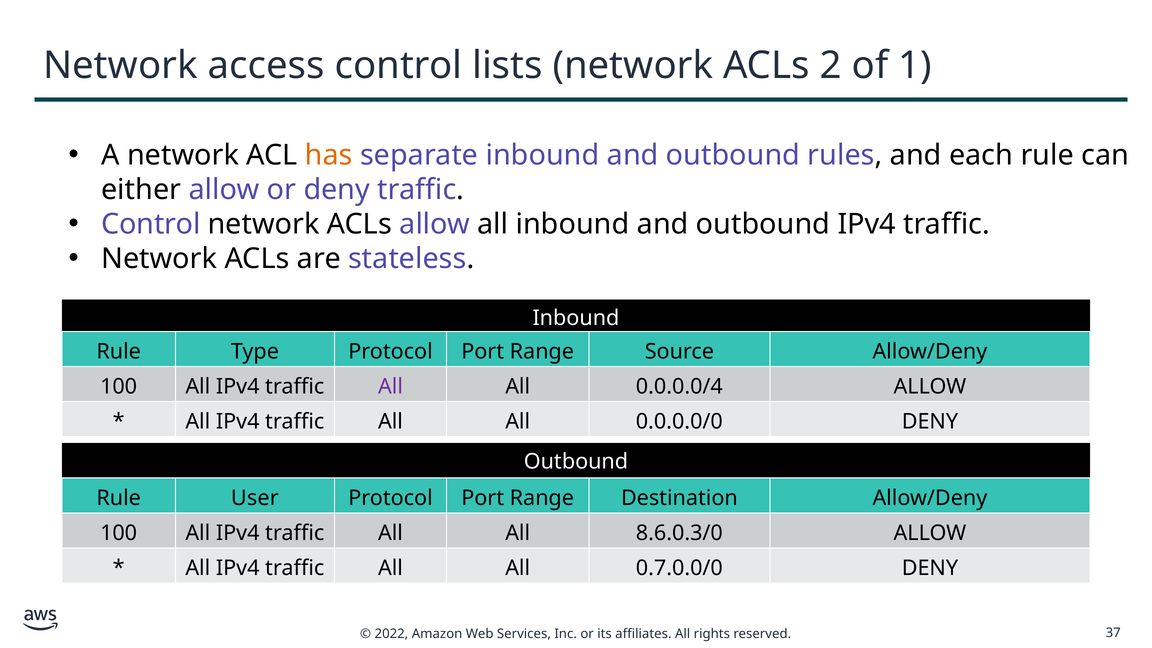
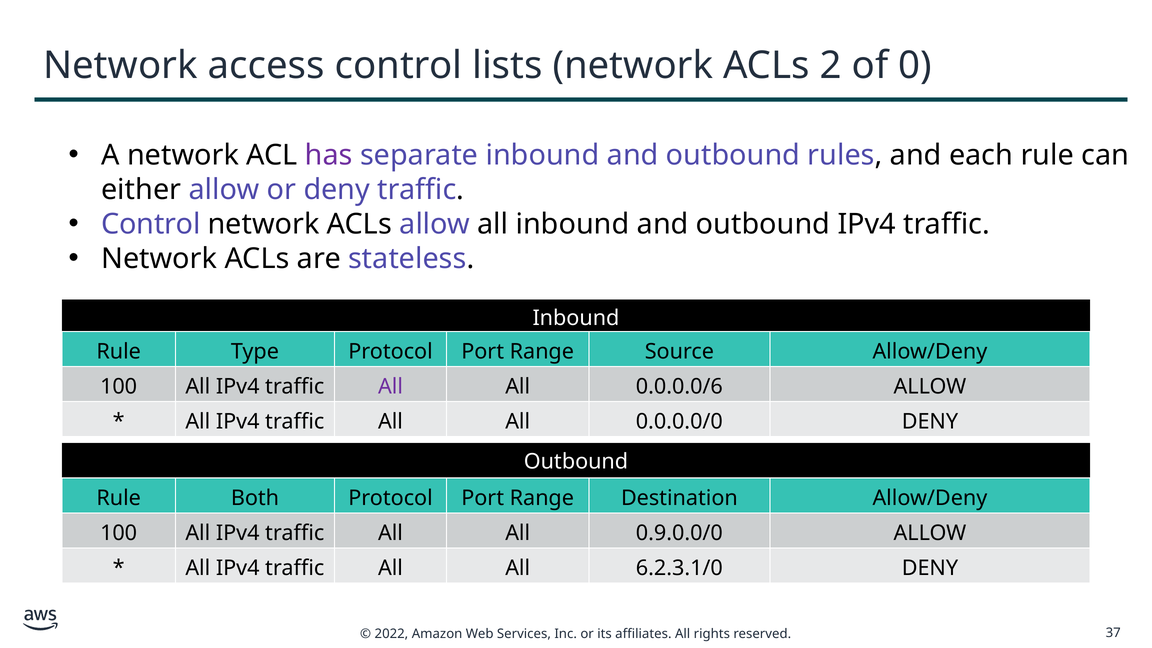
1: 1 -> 0
has colour: orange -> purple
0.0.0.0/4: 0.0.0.0/4 -> 0.0.0.0/6
User: User -> Both
8.6.0.3/0: 8.6.0.3/0 -> 0.9.0.0/0
0.7.0.0/0: 0.7.0.0/0 -> 6.2.3.1/0
